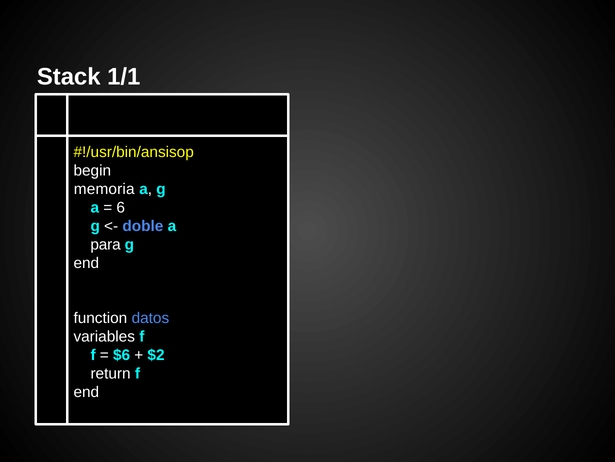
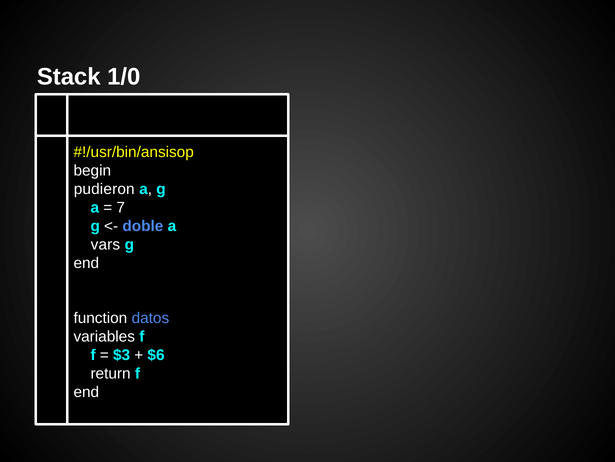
1/1: 1/1 -> 1/0
memoria: memoria -> pudieron
6: 6 -> 7
para: para -> vars
$6: $6 -> $3
$2: $2 -> $6
